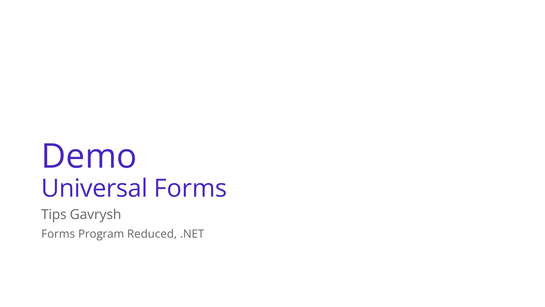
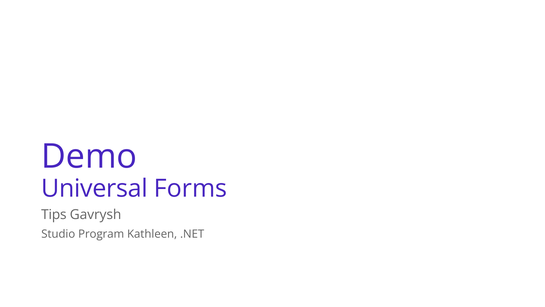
Forms at (58, 234): Forms -> Studio
Reduced: Reduced -> Kathleen
